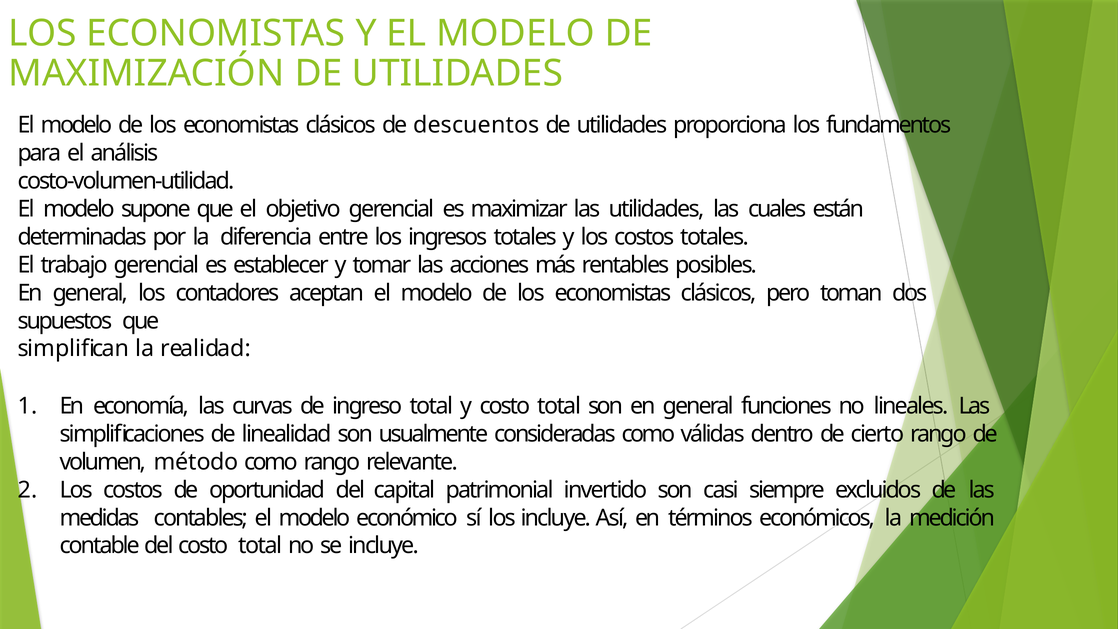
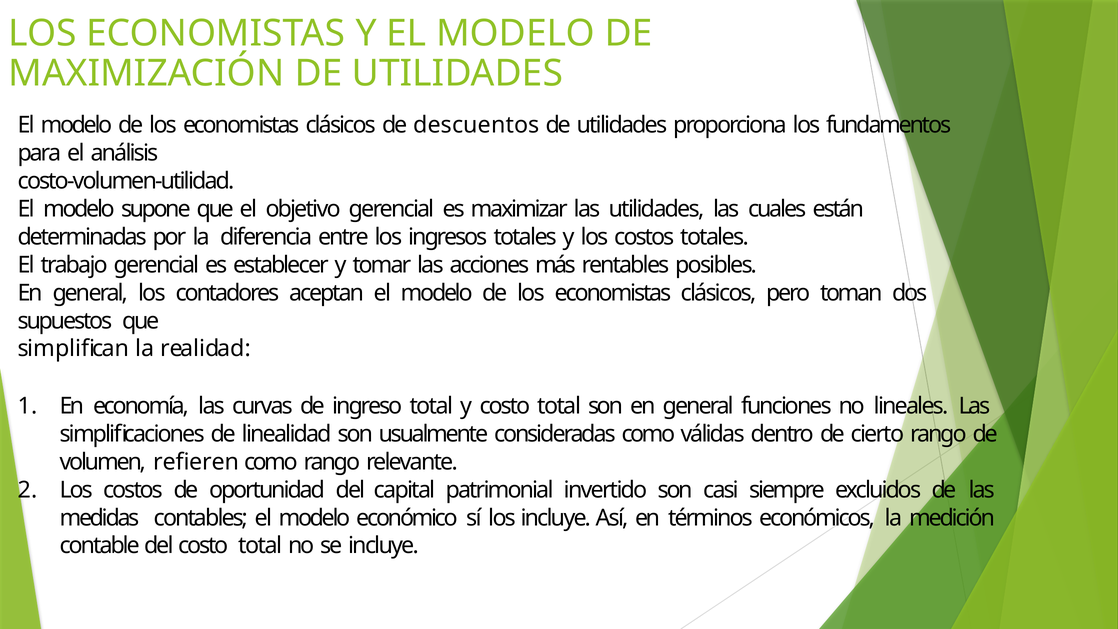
método: método -> refieren
